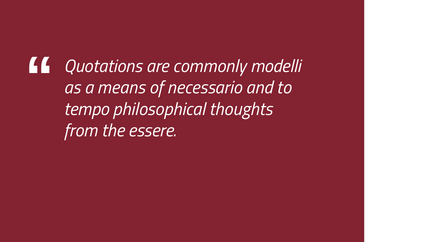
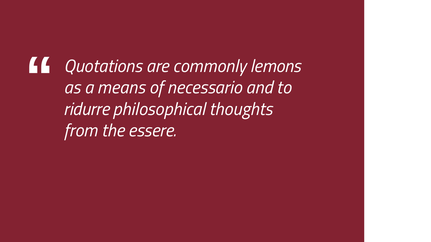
modelli: modelli -> lemons
tempo: tempo -> ridurre
